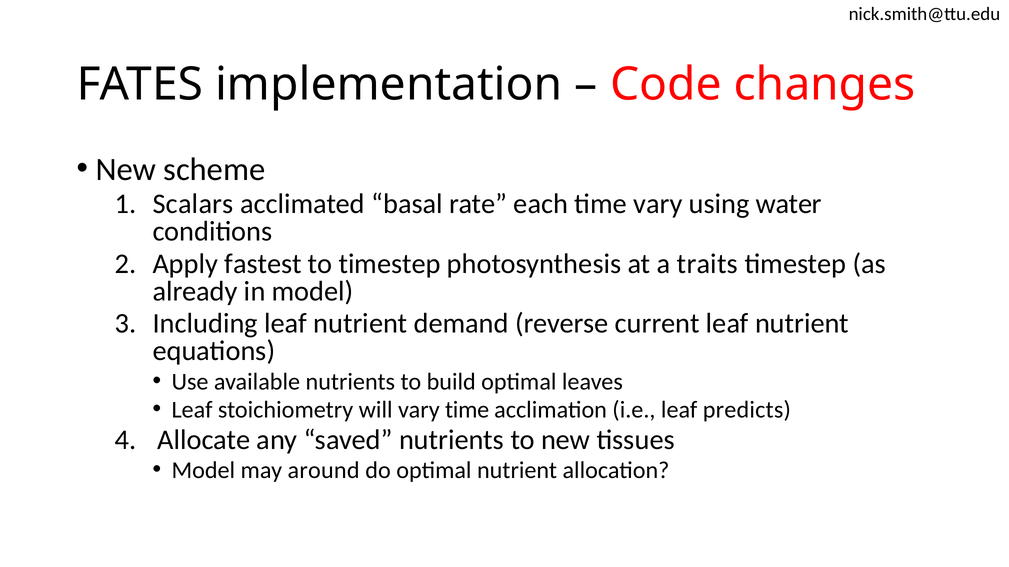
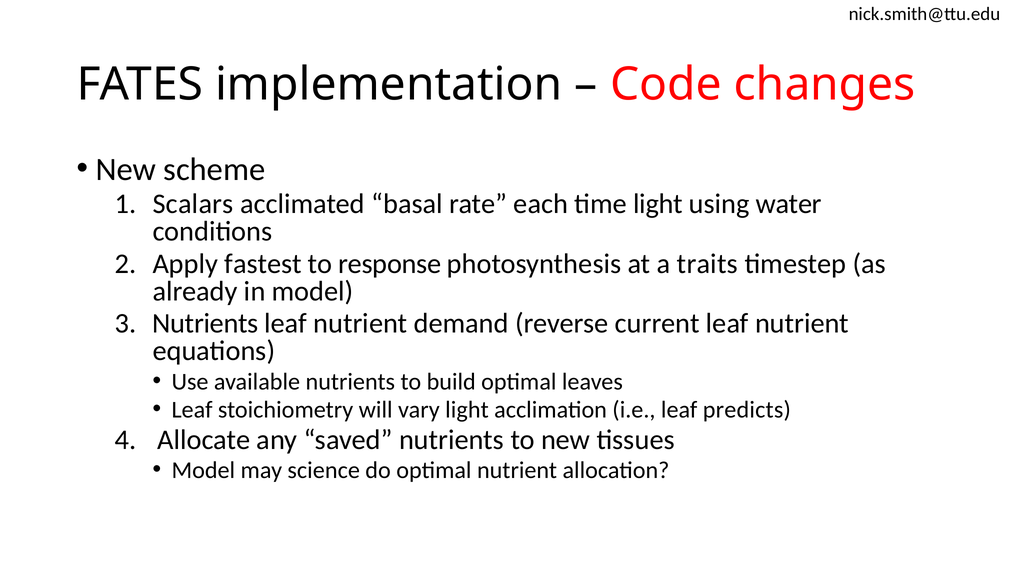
time vary: vary -> light
to timestep: timestep -> response
Including at (205, 324): Including -> Nutrients
vary time: time -> light
around: around -> science
